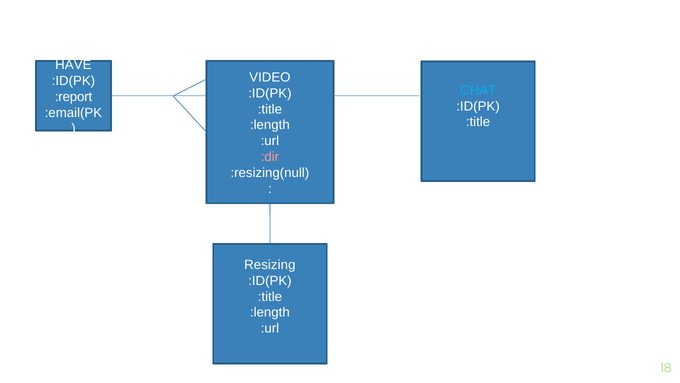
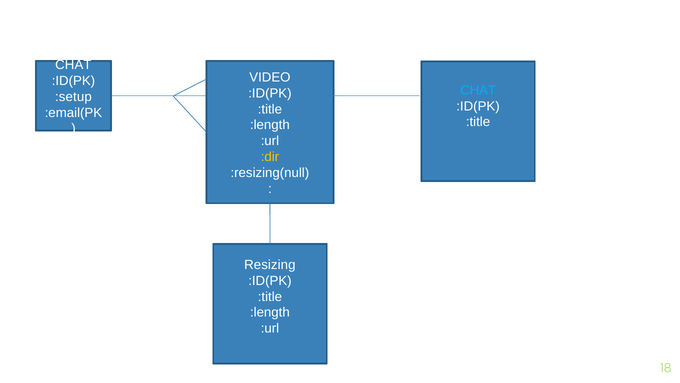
HAVE at (73, 65): HAVE -> CHAT
:report: :report -> :setup
:dir colour: pink -> yellow
